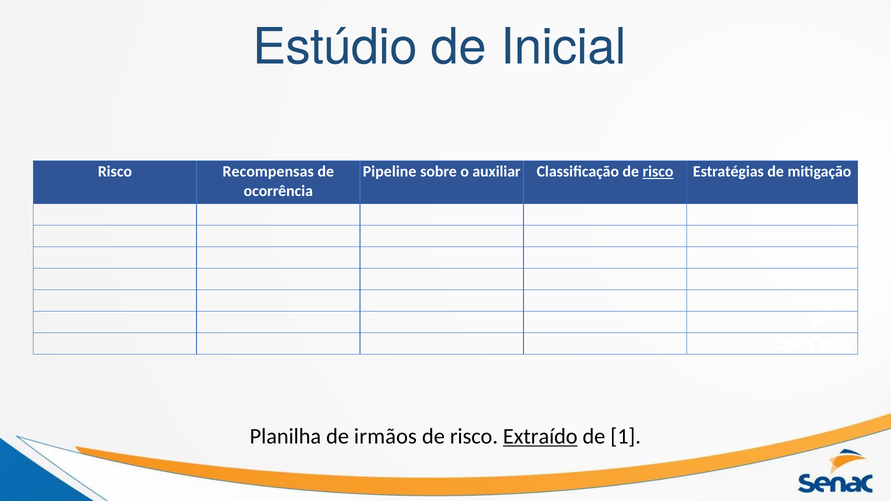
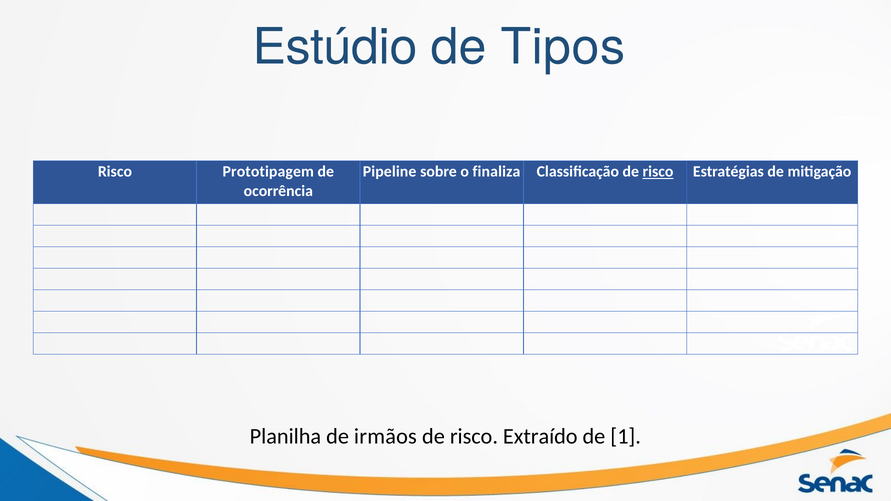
Inicial: Inicial -> Tipos
Recompensas: Recompensas -> Prototipagem
auxiliar: auxiliar -> finaliza
Extraído underline: present -> none
